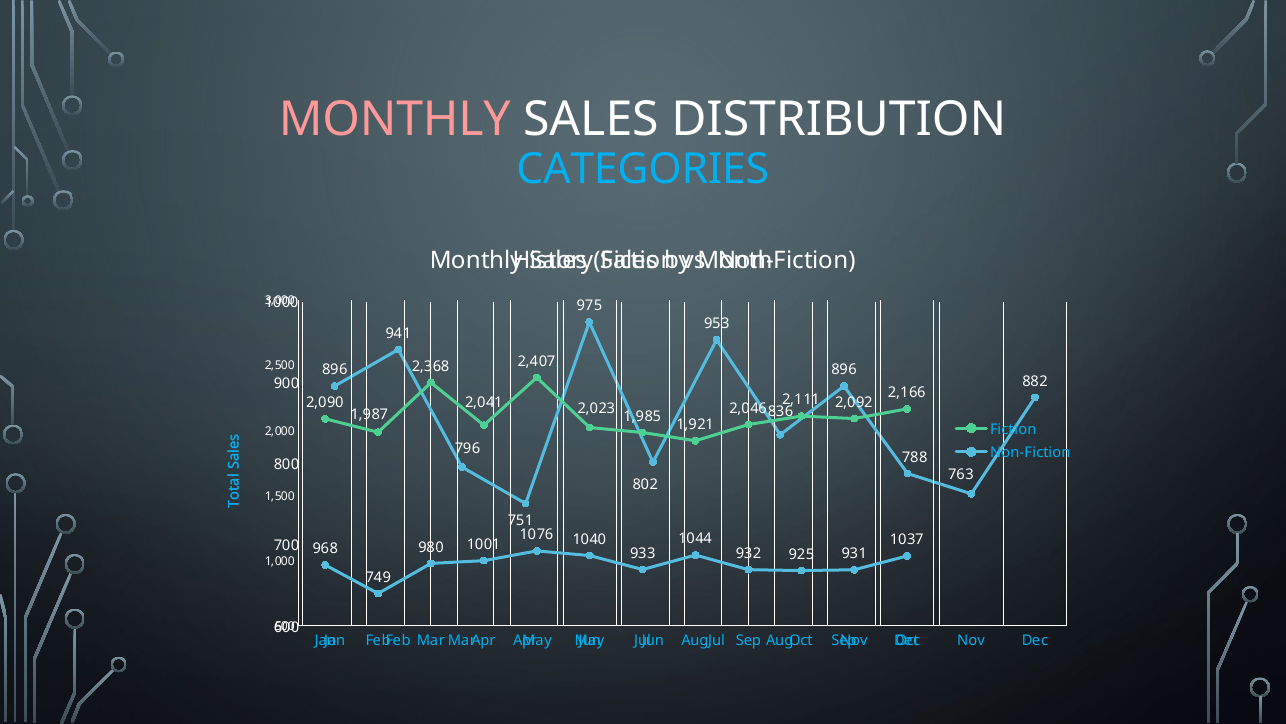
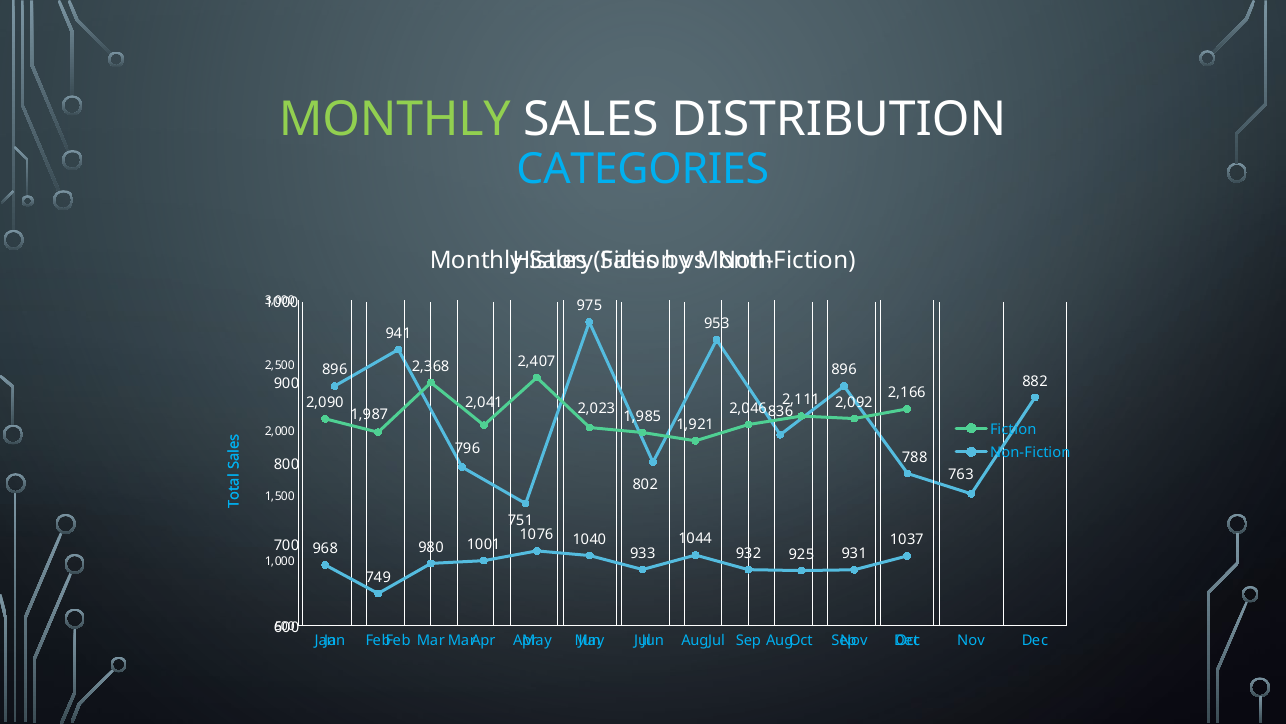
MONTHLY at (395, 120) colour: pink -> light green
